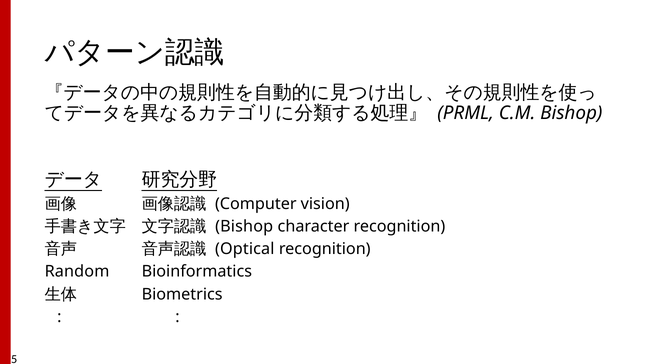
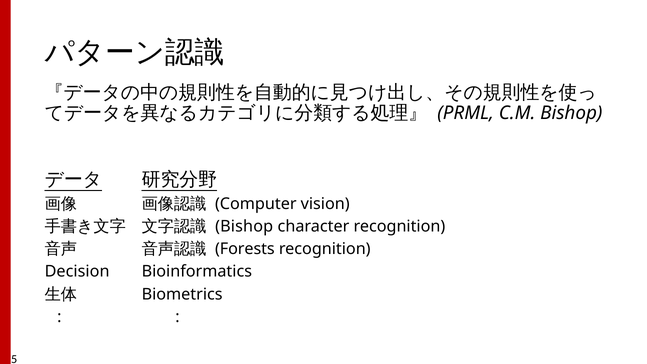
Optical: Optical -> Forests
Random: Random -> Decision
